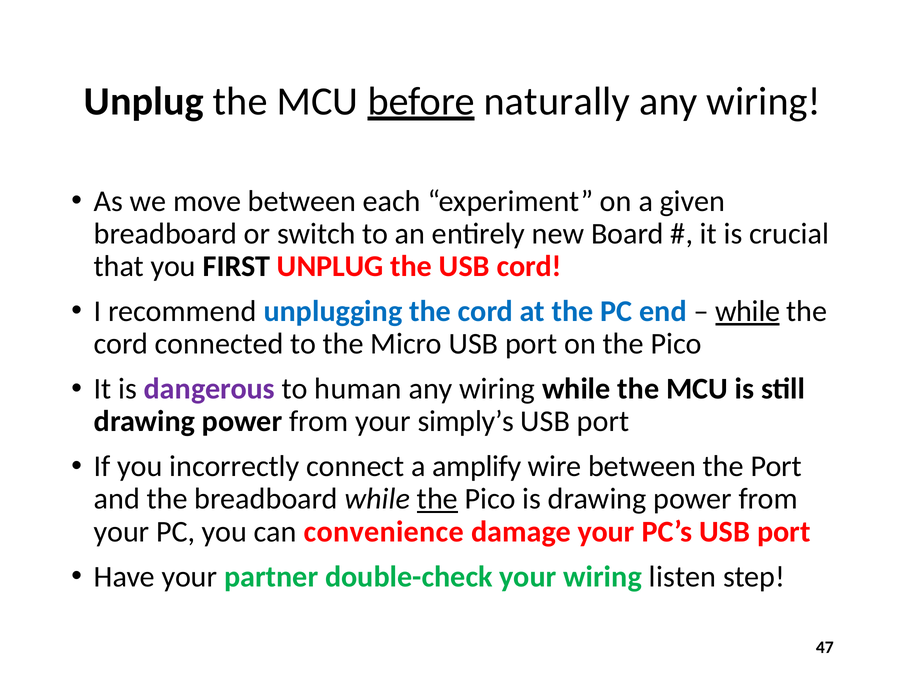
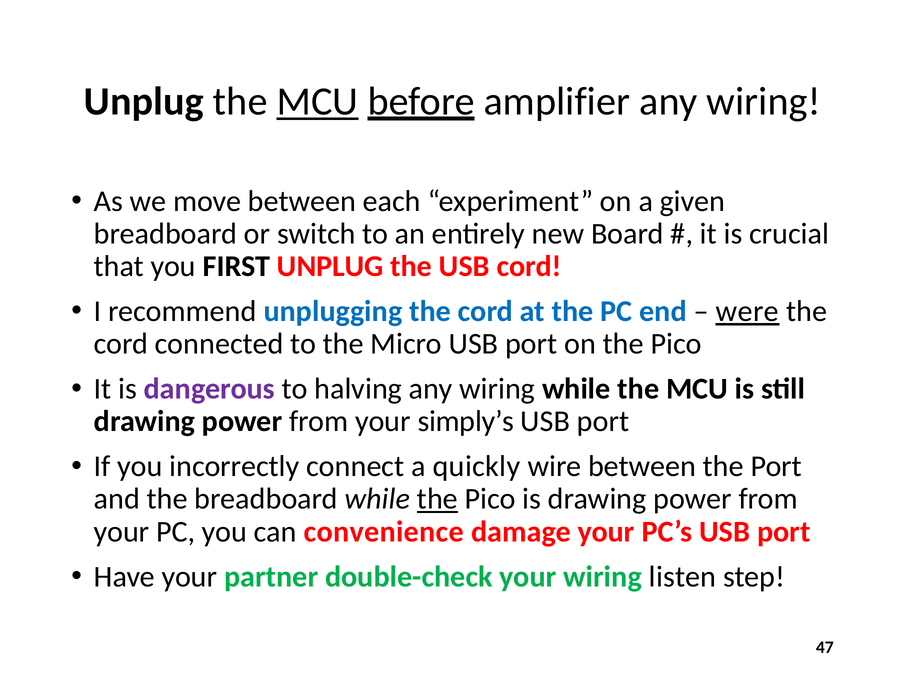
MCU at (317, 101) underline: none -> present
naturally: naturally -> amplifier
while at (748, 312): while -> were
human: human -> halving
amplify: amplify -> quickly
